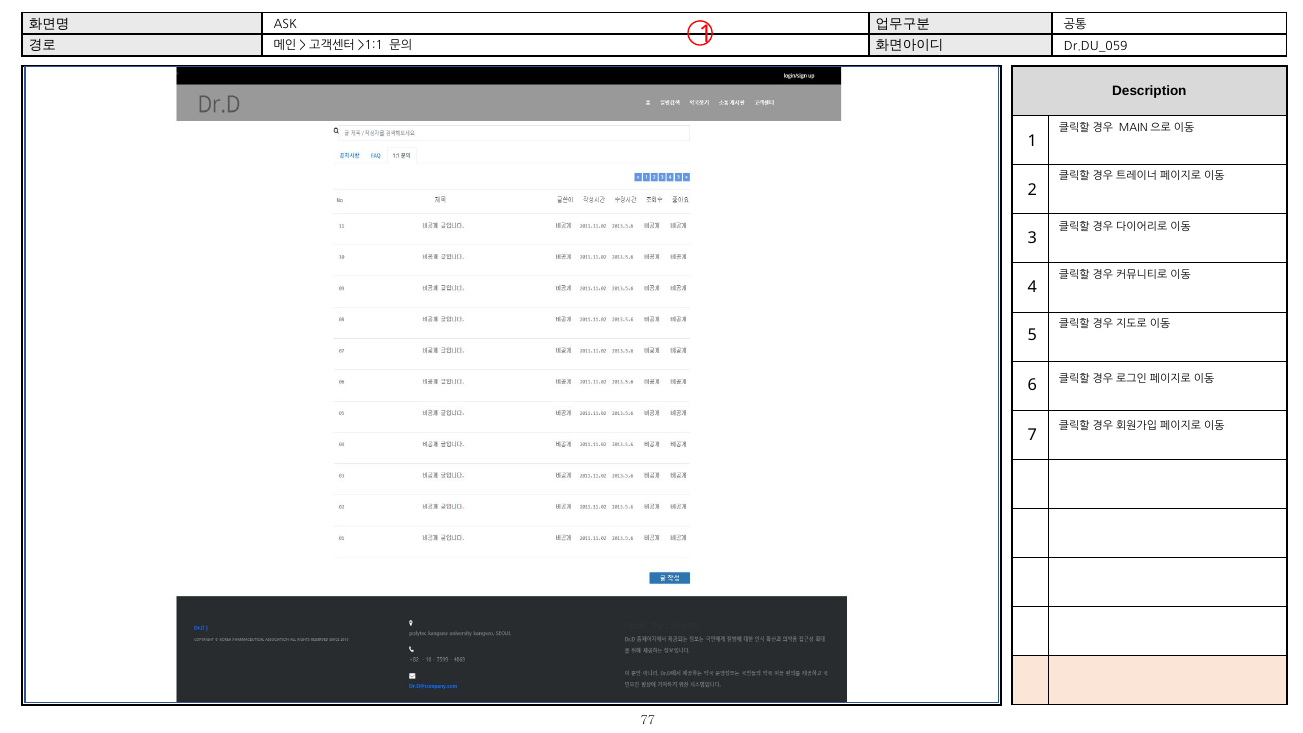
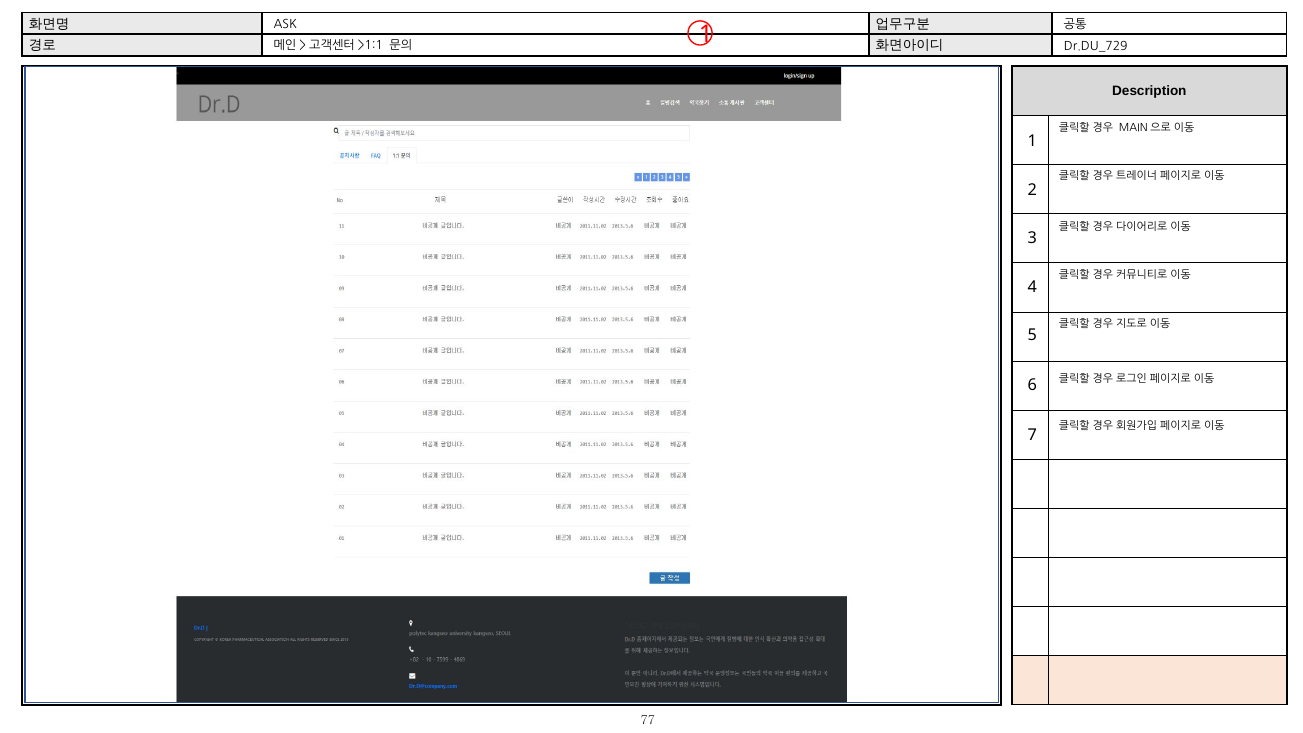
Dr.DU_059: Dr.DU_059 -> Dr.DU_729
